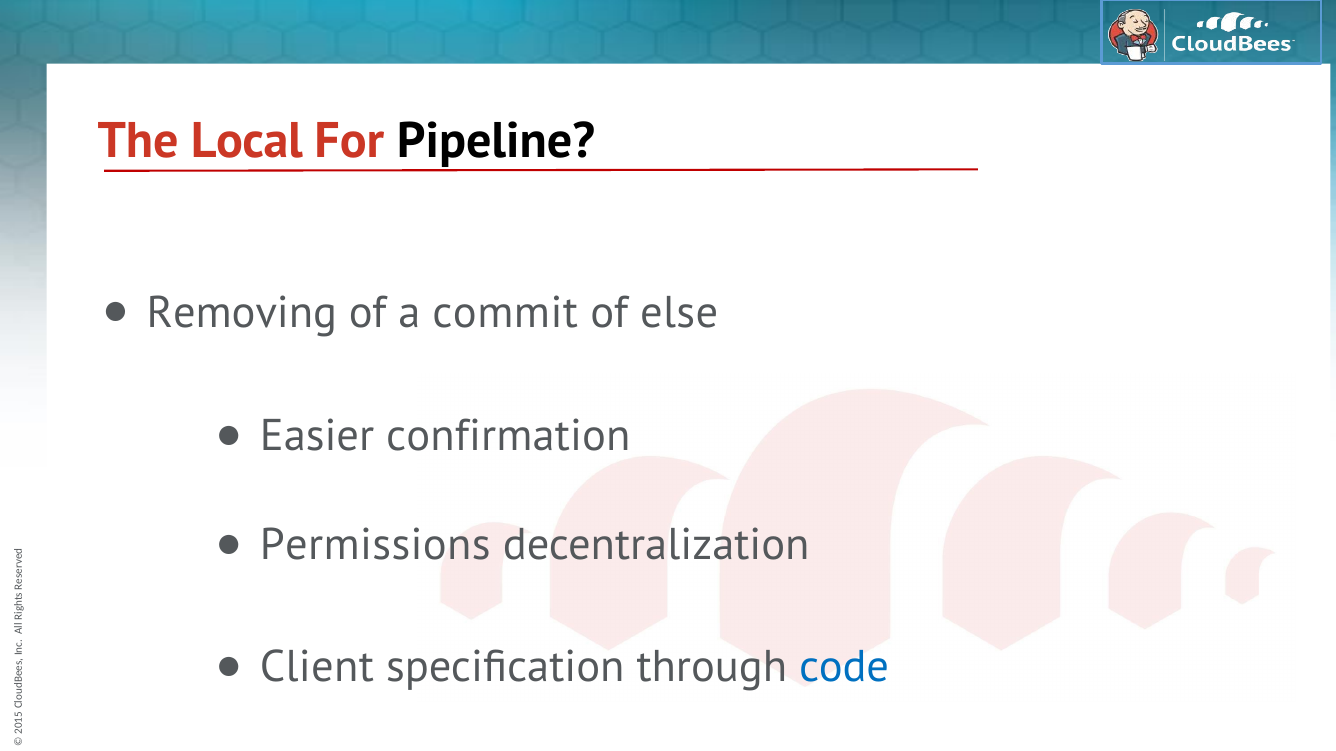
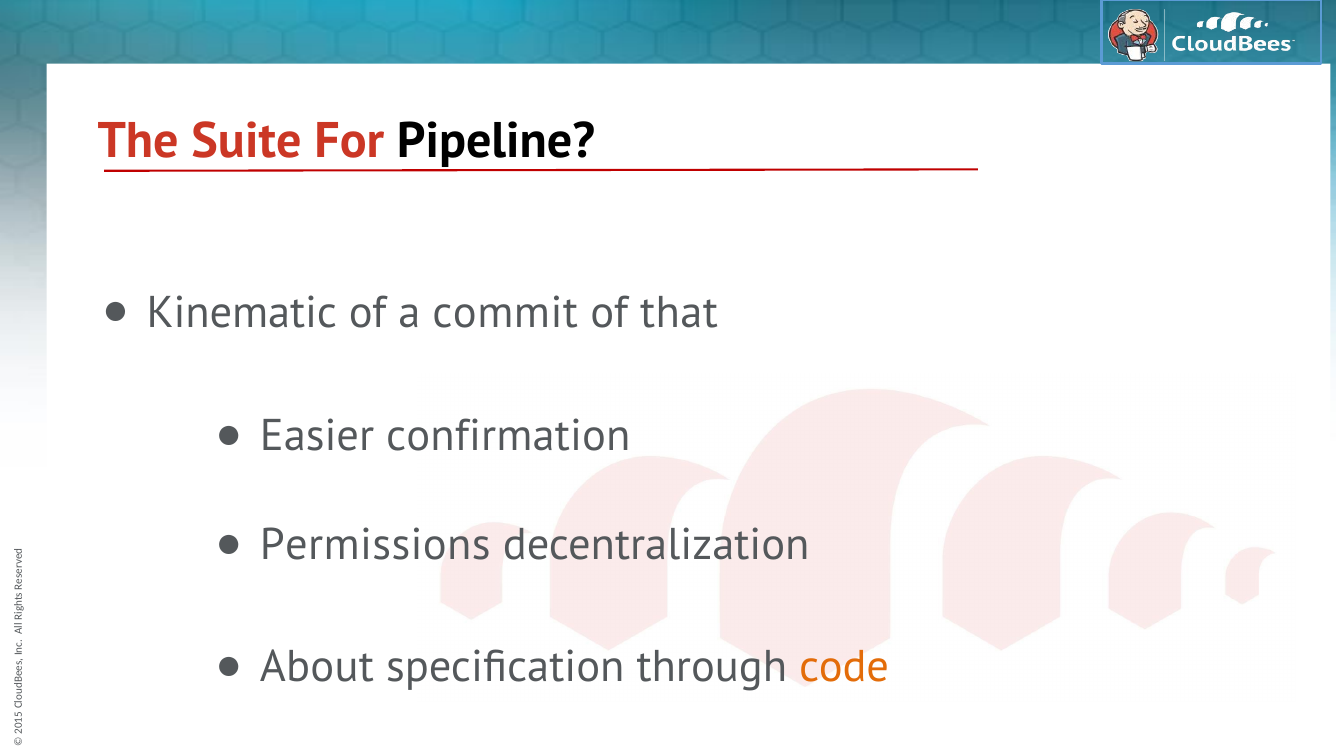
Local: Local -> Suite
Removing: Removing -> Kinematic
else: else -> that
Client: Client -> About
code colour: blue -> orange
